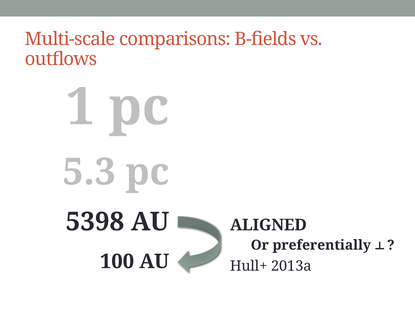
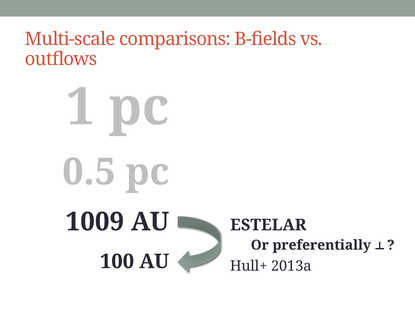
5.3: 5.3 -> 0.5
5398: 5398 -> 1009
ALIGNED: ALIGNED -> ESTELAR
